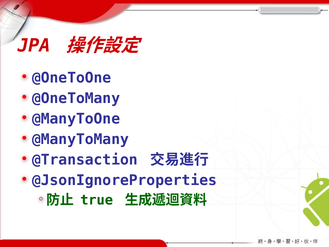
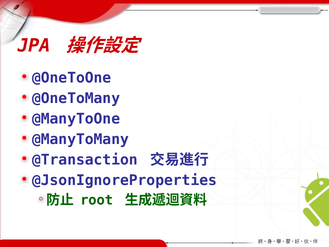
true: true -> root
